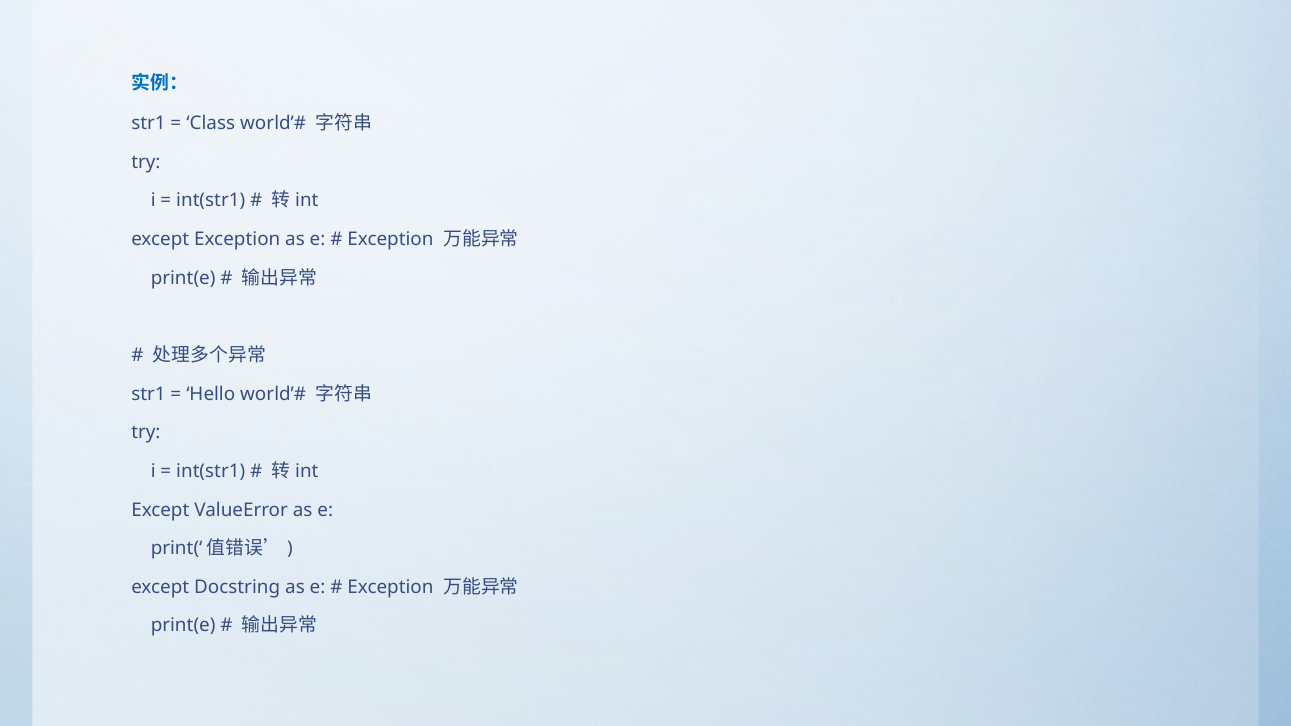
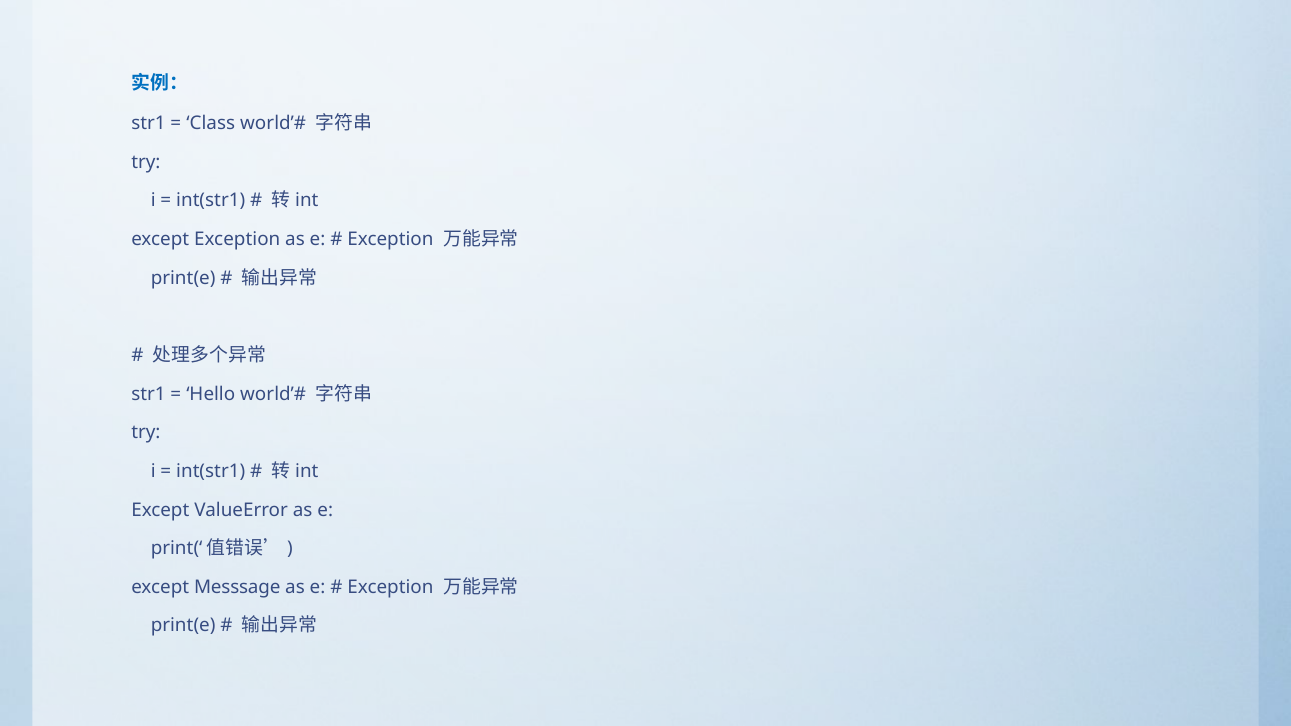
Docstring: Docstring -> Messsage
